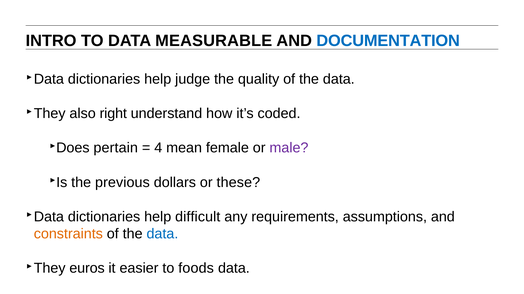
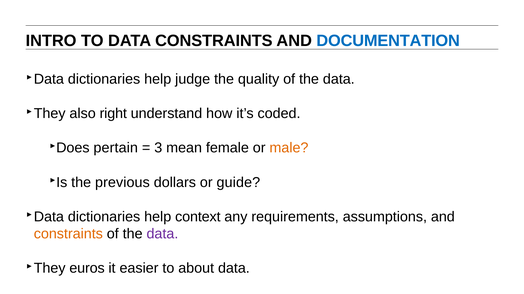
DATA MEASURABLE: MEASURABLE -> CONSTRAINTS
4: 4 -> 3
male colour: purple -> orange
these: these -> guide
difficult: difficult -> context
data at (162, 234) colour: blue -> purple
foods: foods -> about
